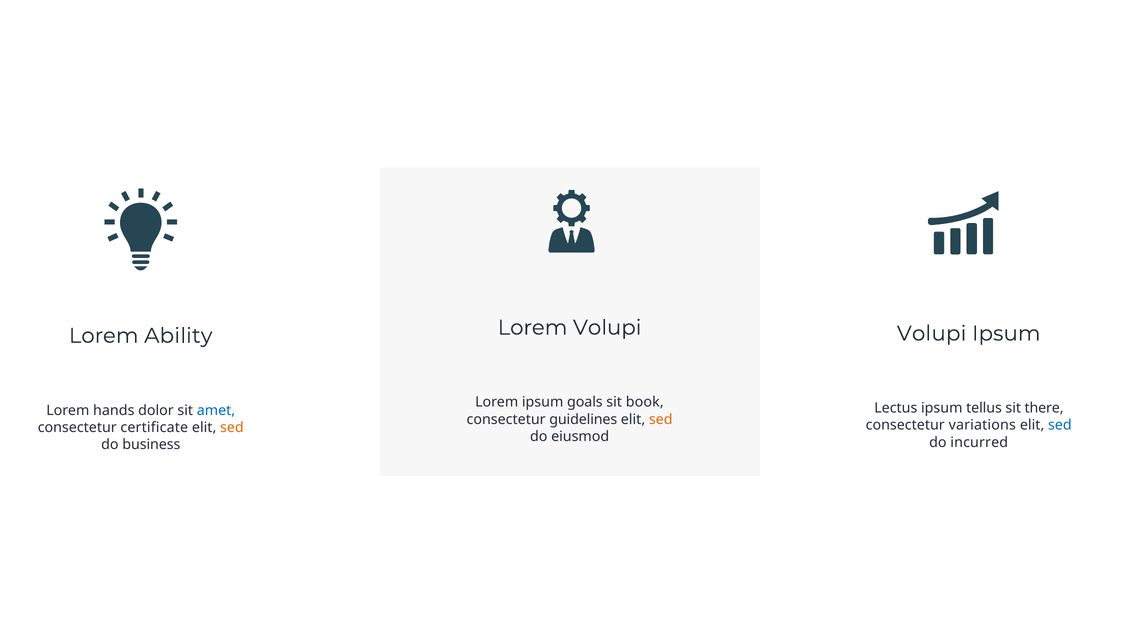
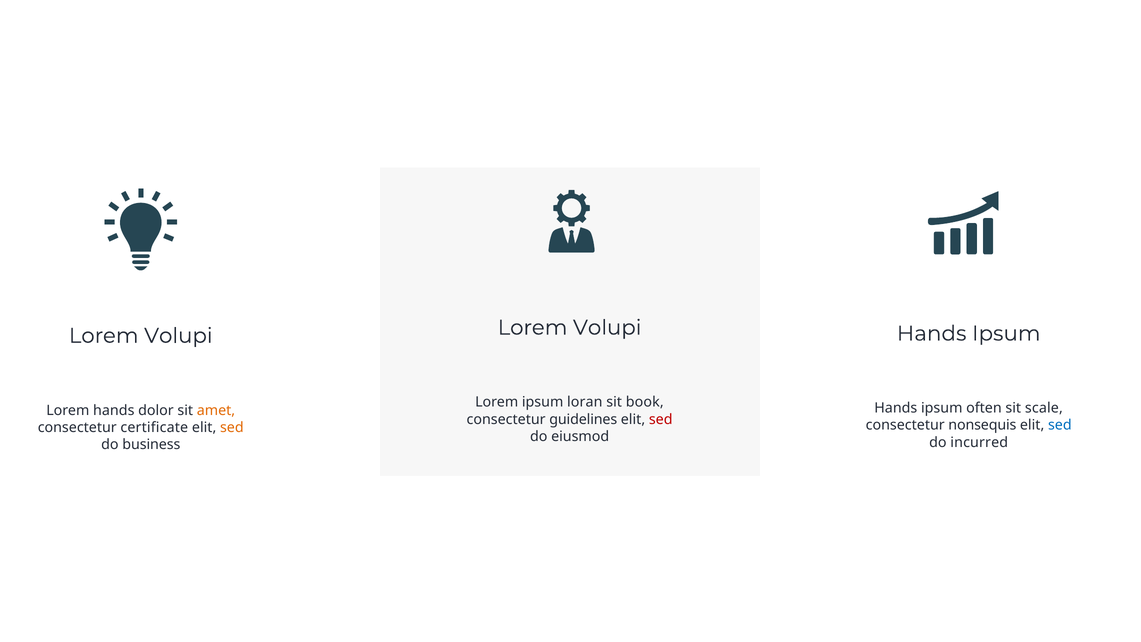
Volupi at (932, 333): Volupi -> Hands
Ability at (178, 336): Ability -> Volupi
goals: goals -> loran
Lectus at (896, 408): Lectus -> Hands
tellus: tellus -> often
there: there -> scale
amet colour: blue -> orange
sed at (661, 419) colour: orange -> red
variations: variations -> nonsequis
